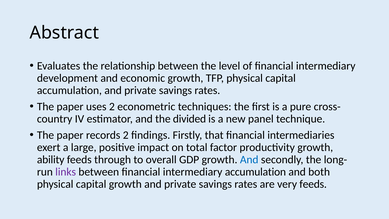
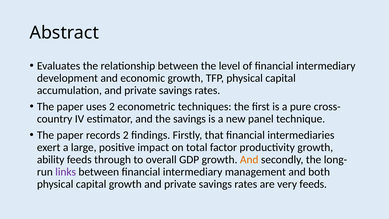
the divided: divided -> savings
And at (249, 159) colour: blue -> orange
intermediary accumulation: accumulation -> management
